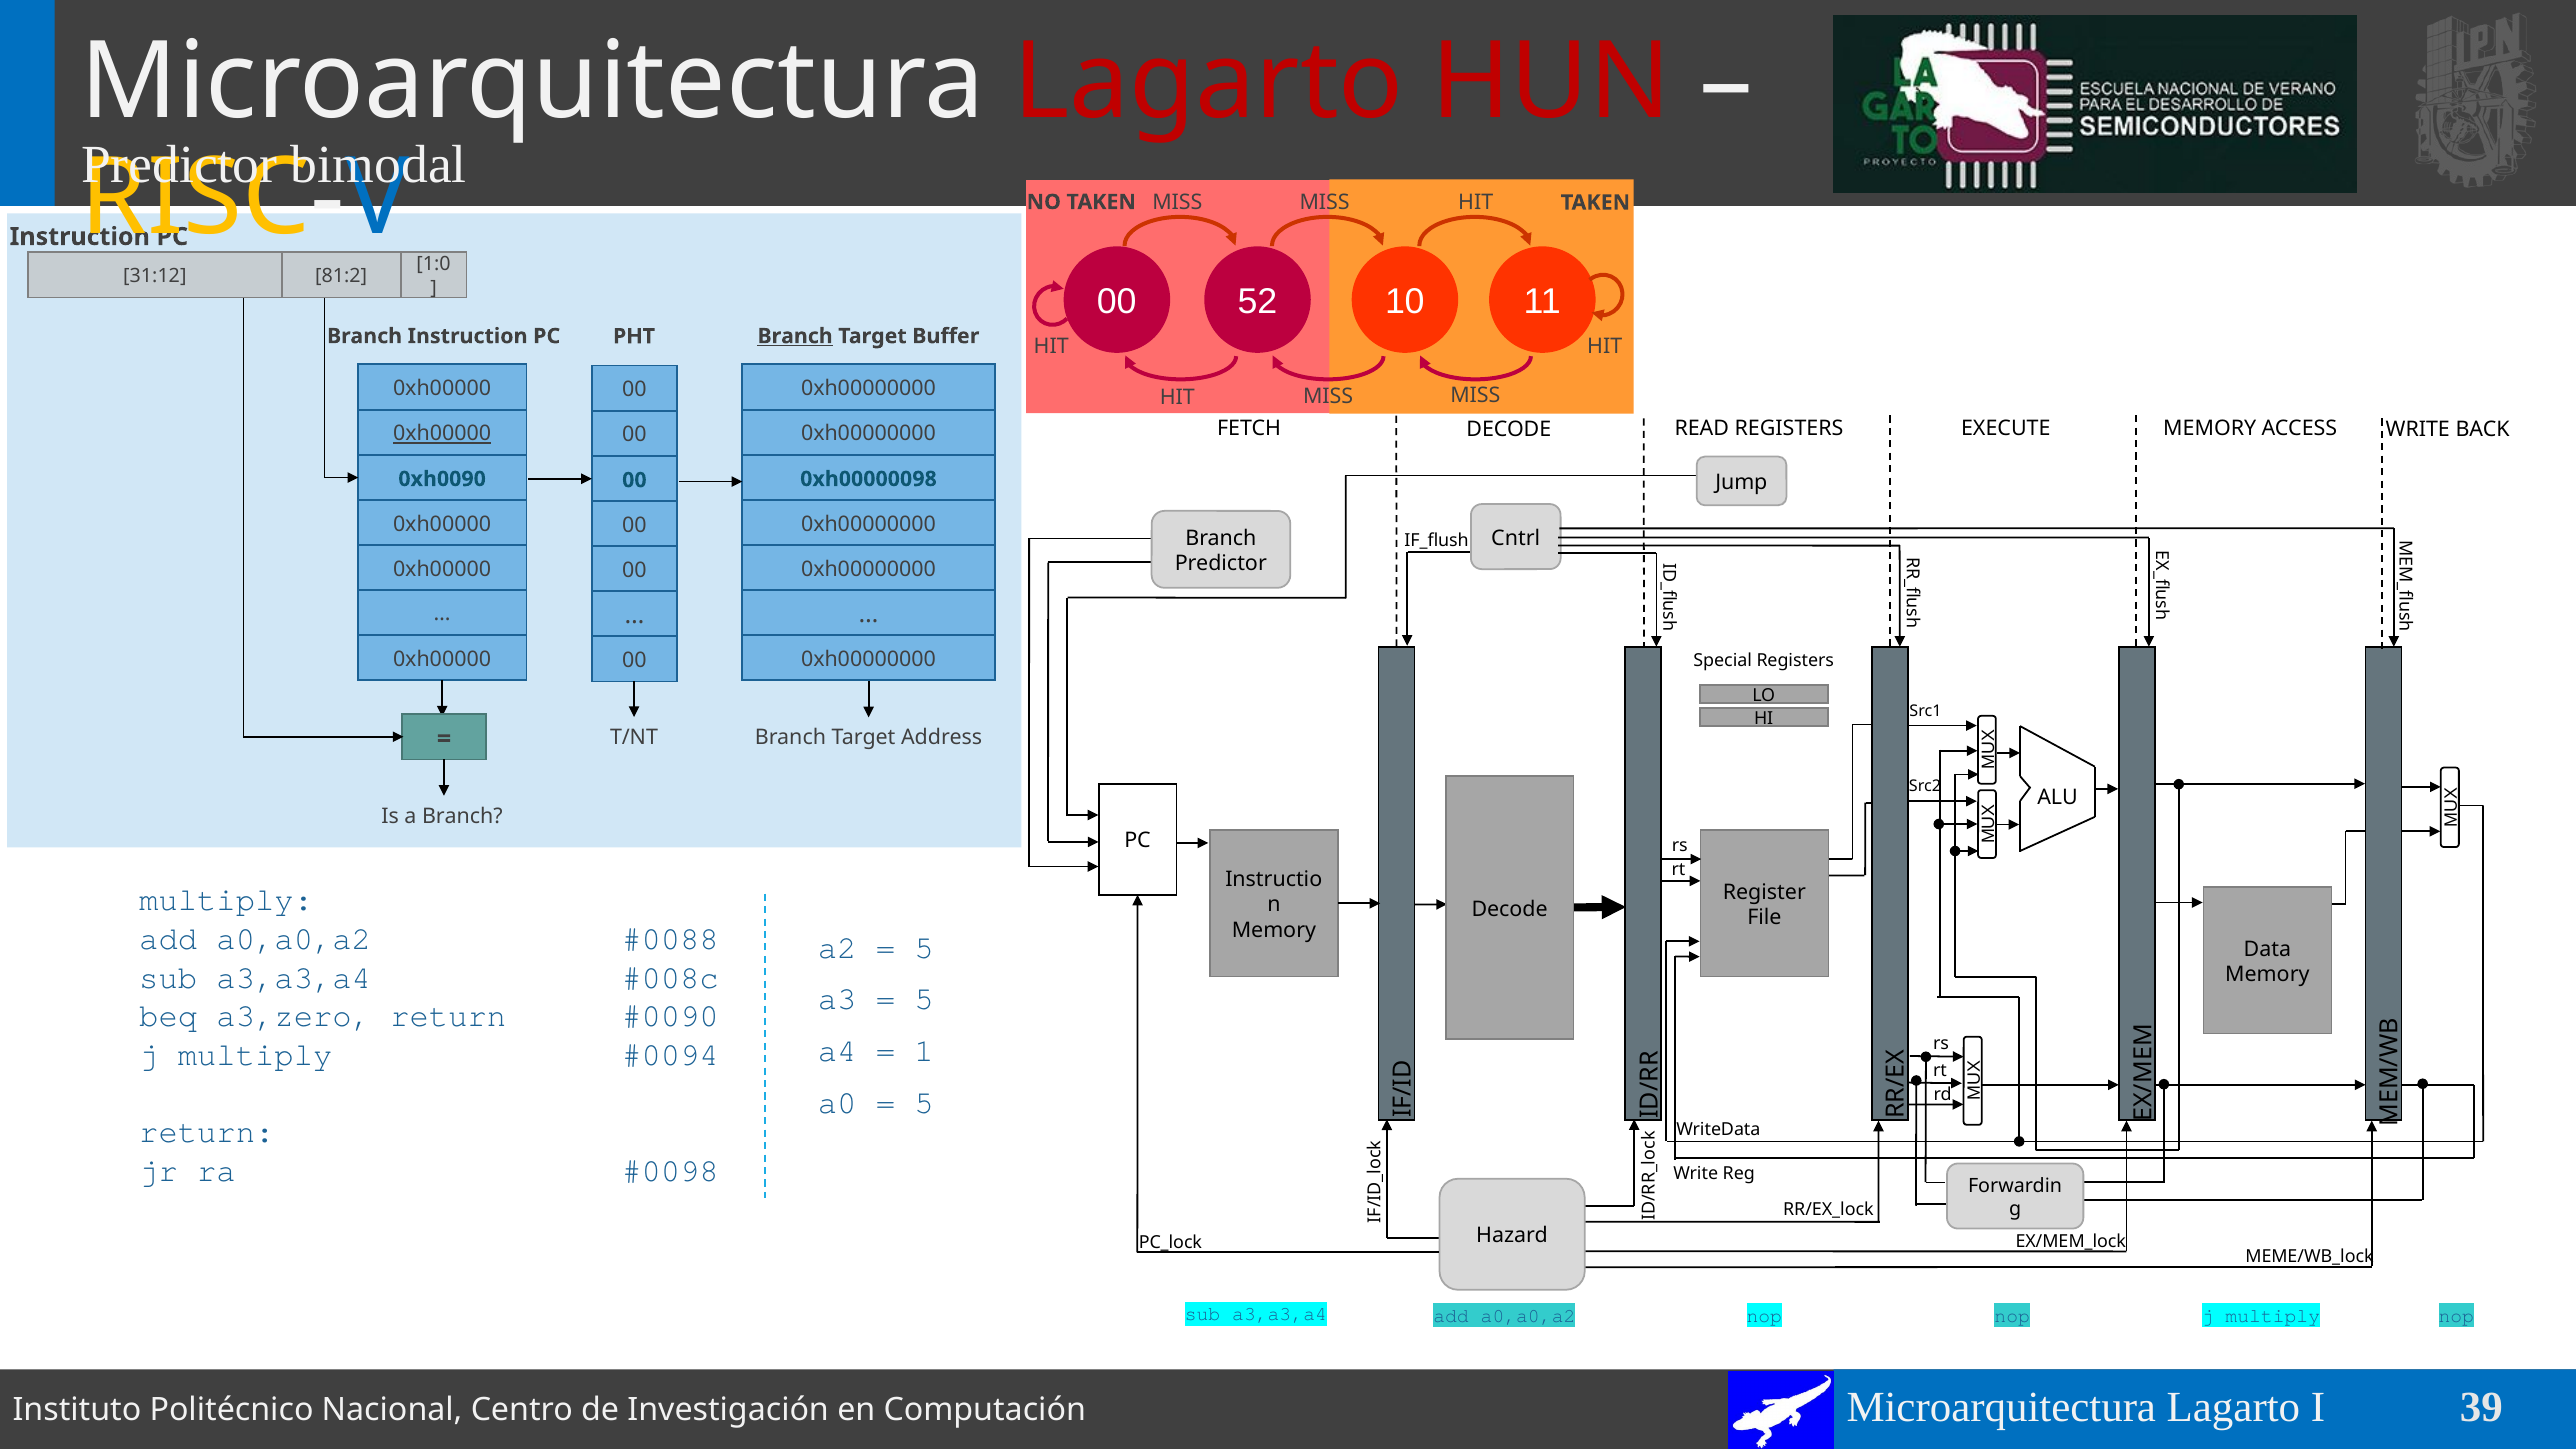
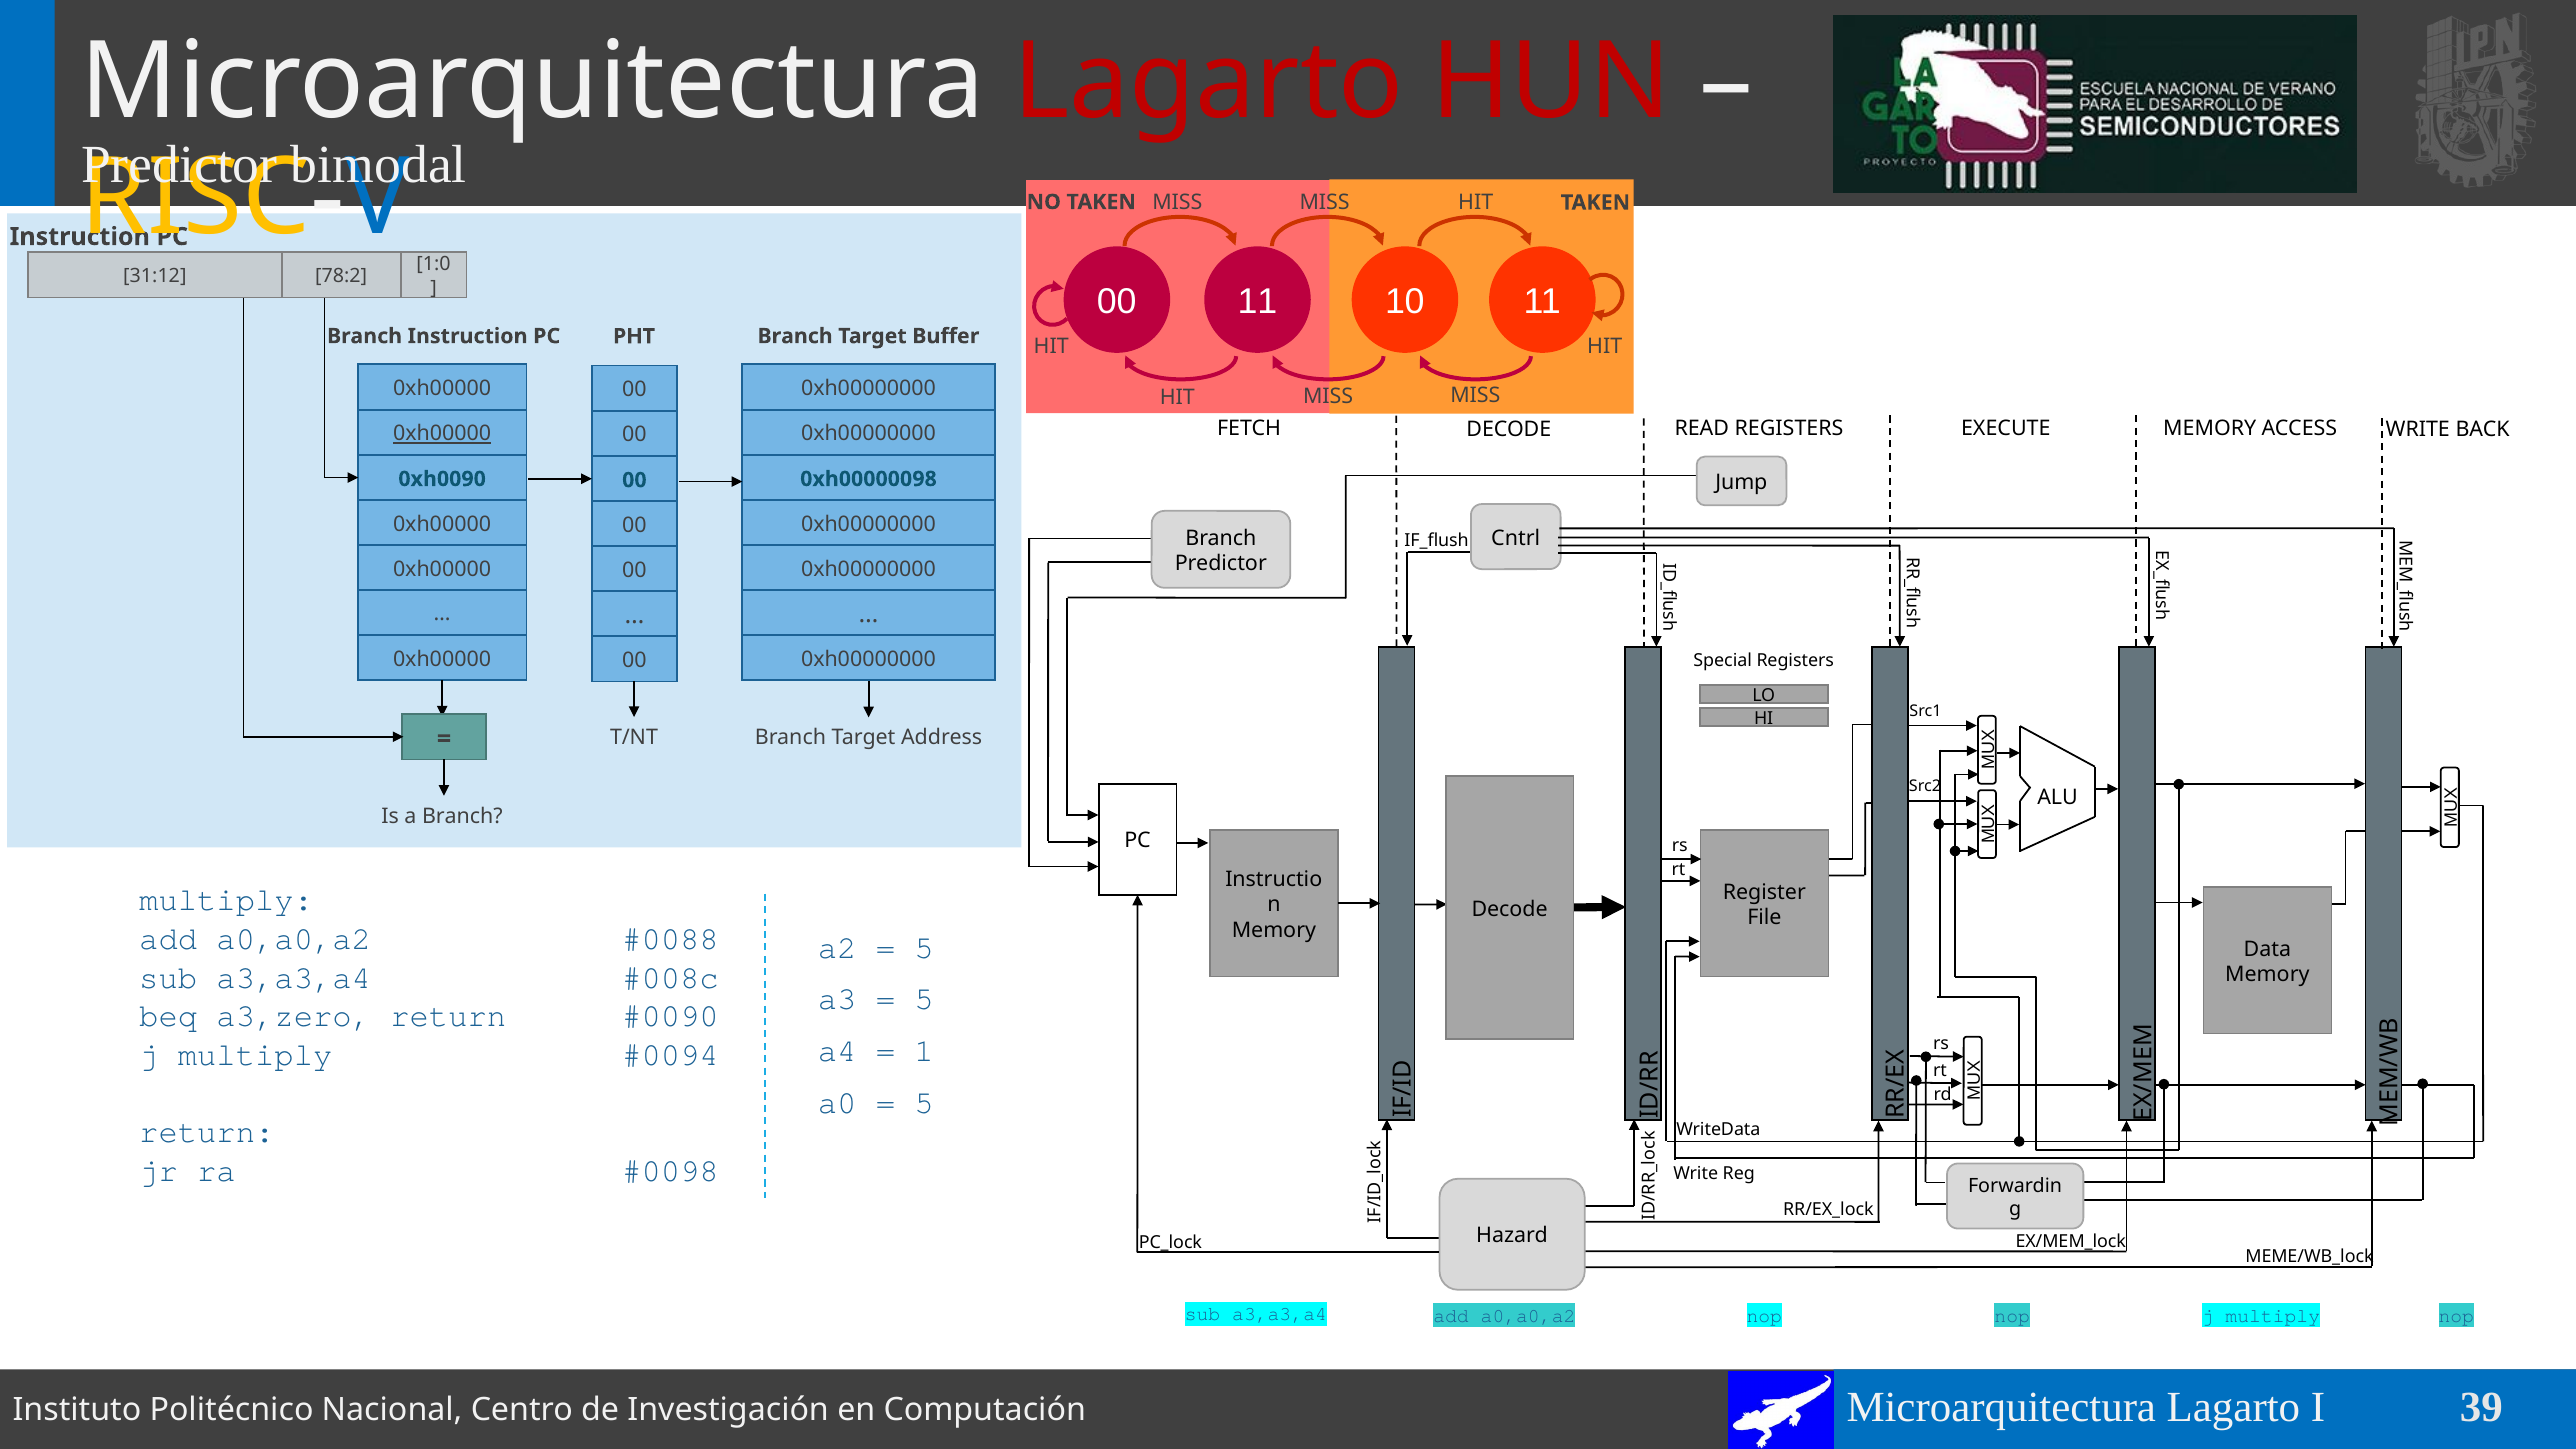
81:2: 81:2 -> 78:2
00 52: 52 -> 11
Branch at (795, 336) underline: present -> none
